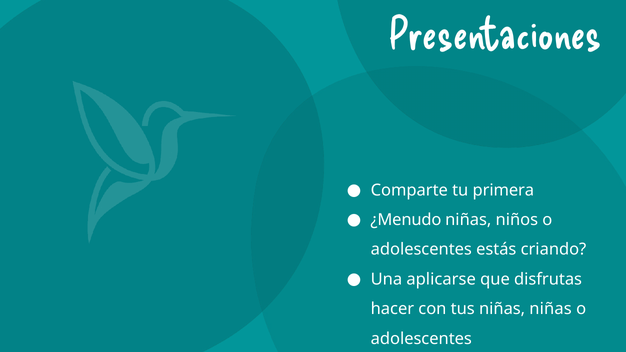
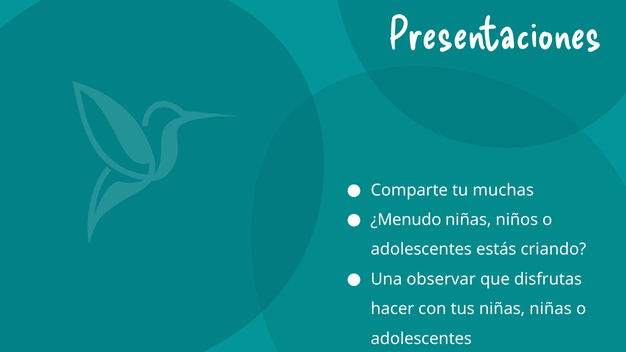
primera: primera -> muchas
aplicarse: aplicarse -> observar
